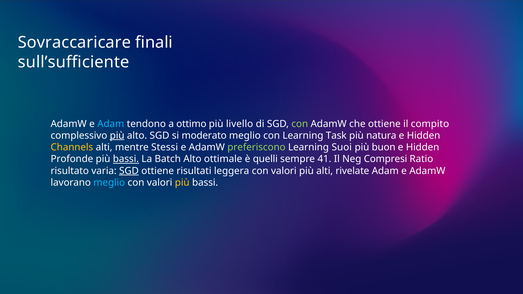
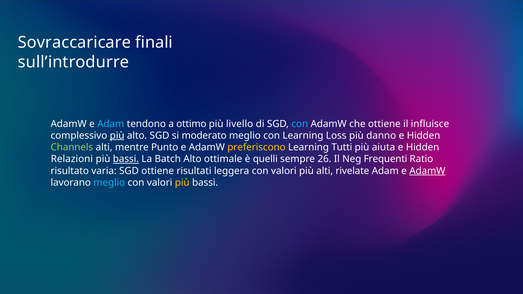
sull’sufficiente: sull’sufficiente -> sull’introdurre
con at (300, 124) colour: light green -> light blue
compito: compito -> influisce
Task: Task -> Loss
natura: natura -> danno
Channels colour: yellow -> light green
Stessi: Stessi -> Punto
preferiscono colour: light green -> yellow
Suoi: Suoi -> Tutti
buon: buon -> aiuta
Profonde: Profonde -> Relazioni
41: 41 -> 26
Compresi: Compresi -> Frequenti
SGD at (129, 171) underline: present -> none
AdamW at (427, 171) underline: none -> present
